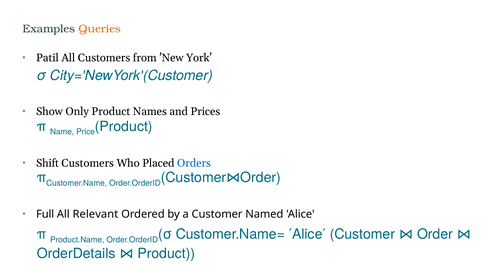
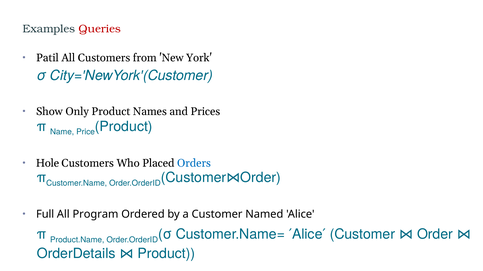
Queries colour: orange -> red
Shift: Shift -> Hole
Relevant: Relevant -> Program
